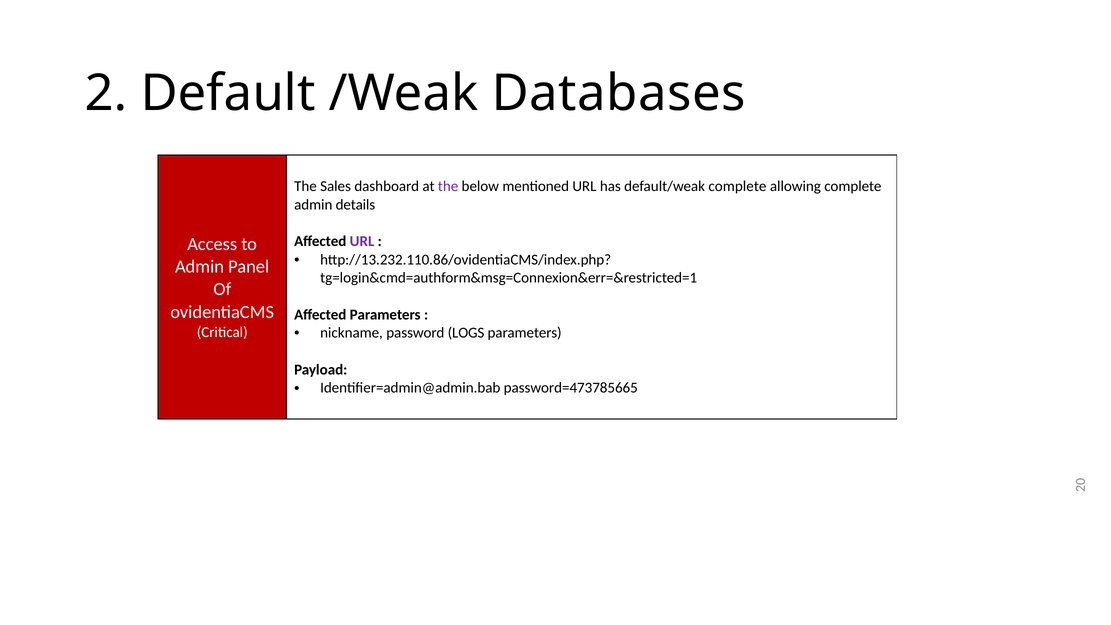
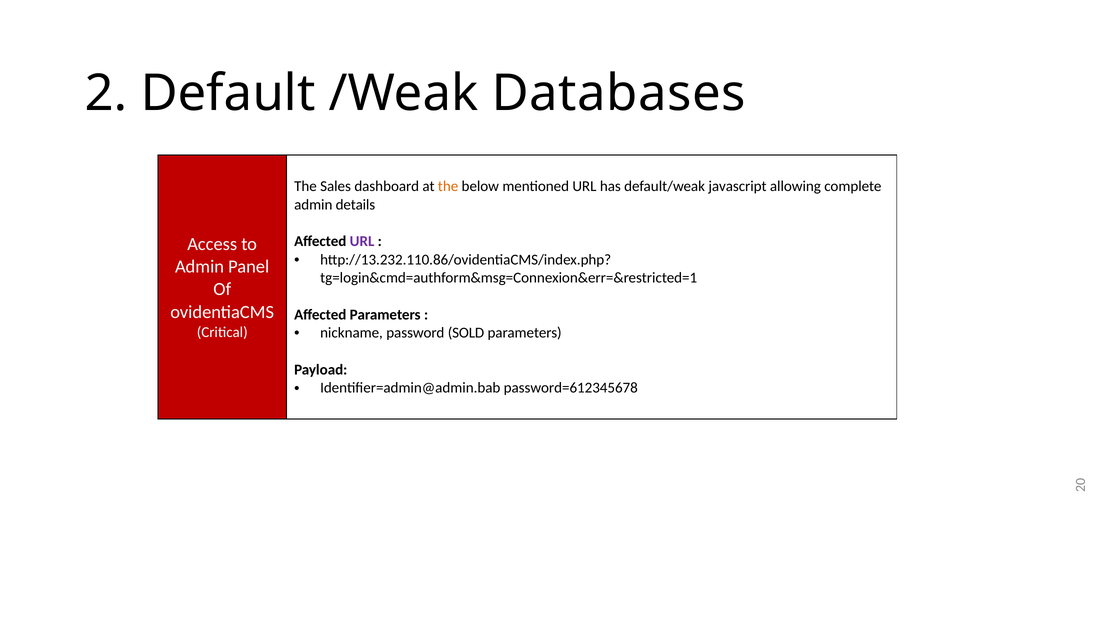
the at (448, 186) colour: purple -> orange
default/weak complete: complete -> javascript
LOGS: LOGS -> SOLD
password=473785665: password=473785665 -> password=612345678
